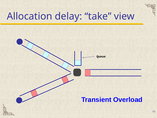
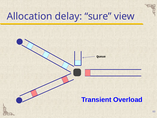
take: take -> sure
